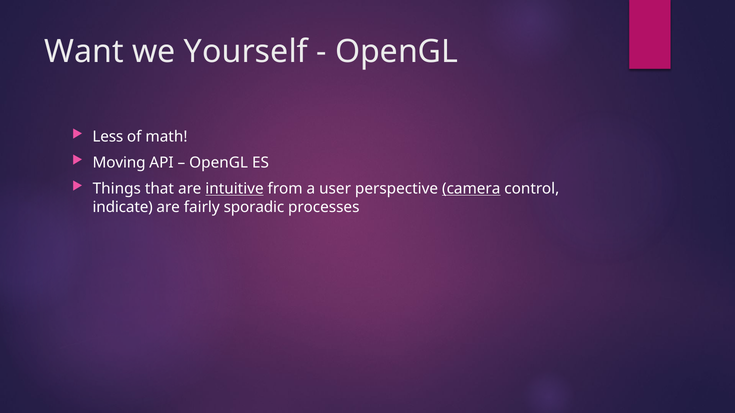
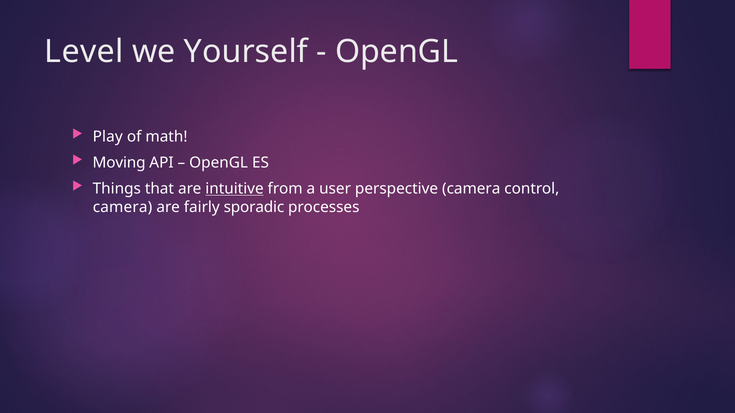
Want: Want -> Level
Less: Less -> Play
camera at (471, 189) underline: present -> none
indicate at (123, 207): indicate -> camera
